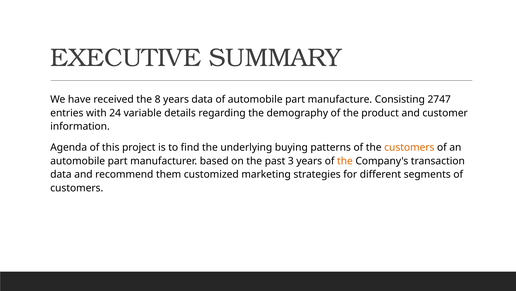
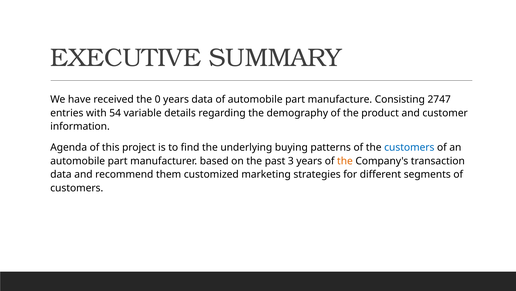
8: 8 -> 0
24: 24 -> 54
customers at (409, 147) colour: orange -> blue
